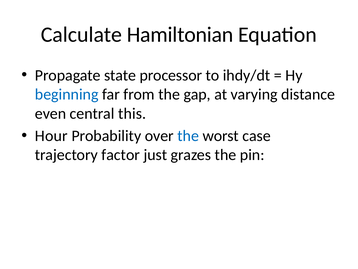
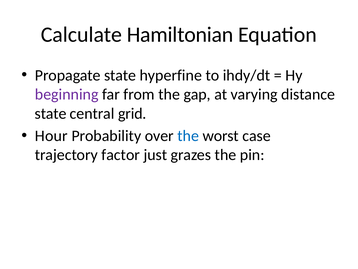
processor: processor -> hyperfine
beginning colour: blue -> purple
even at (51, 113): even -> state
this: this -> grid
